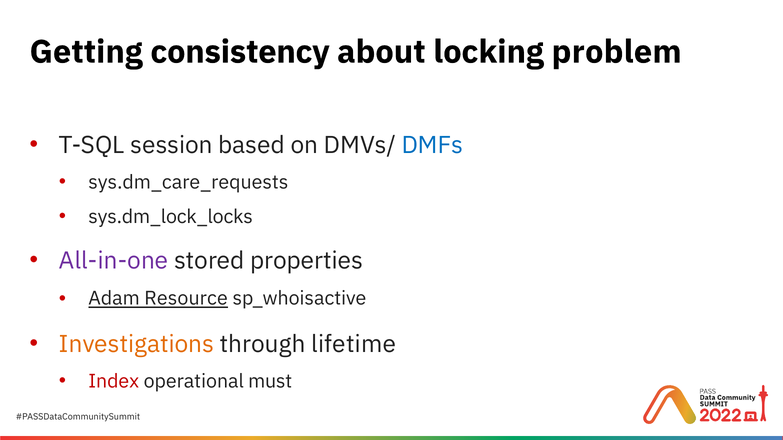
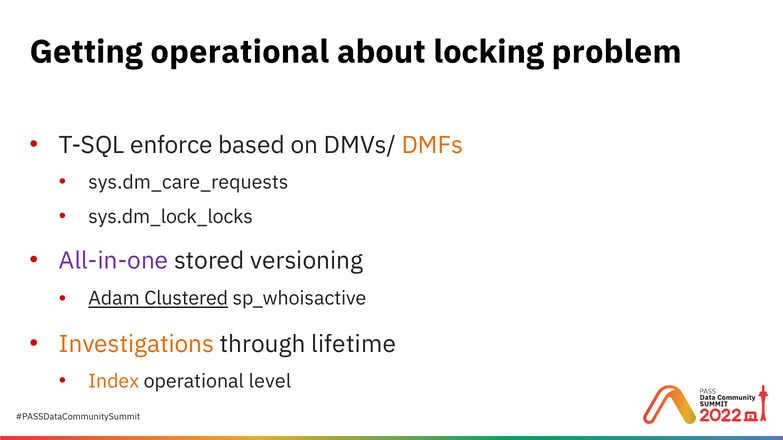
Getting consistency: consistency -> operational
session: session -> enforce
DMFs colour: blue -> orange
properties: properties -> versioning
Resource: Resource -> Clustered
Index colour: red -> orange
must: must -> level
